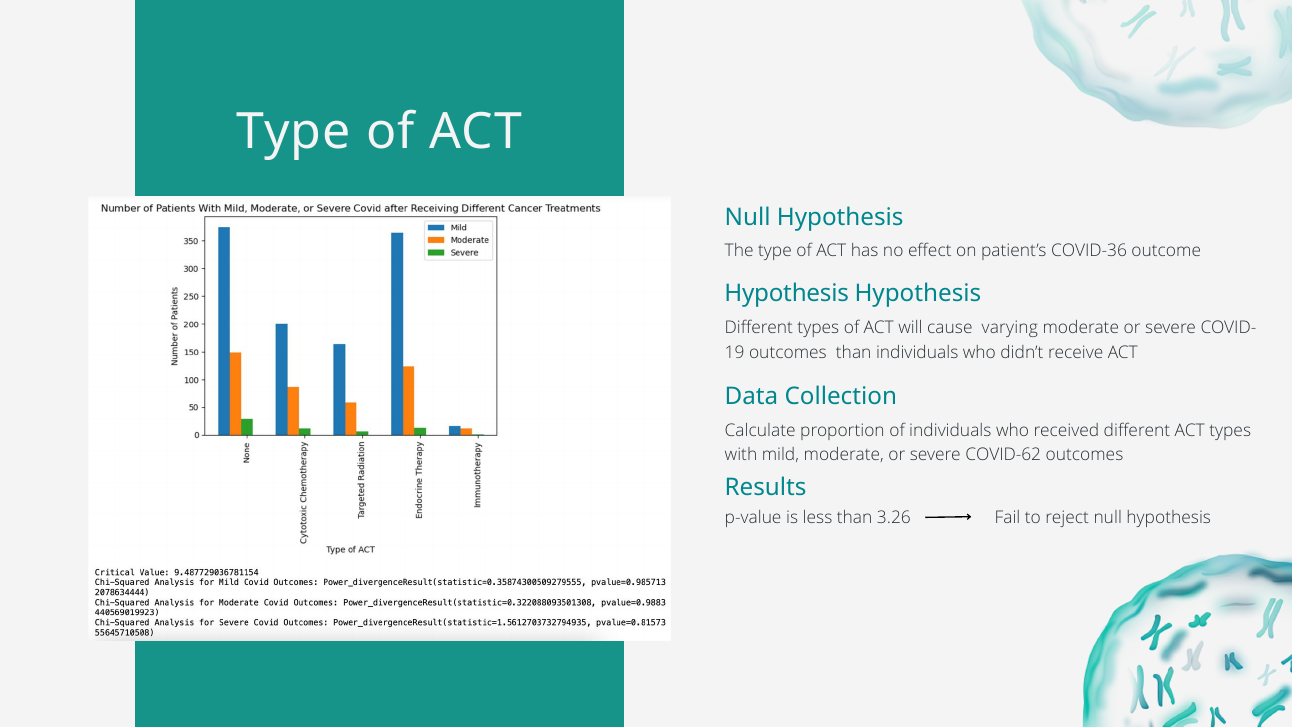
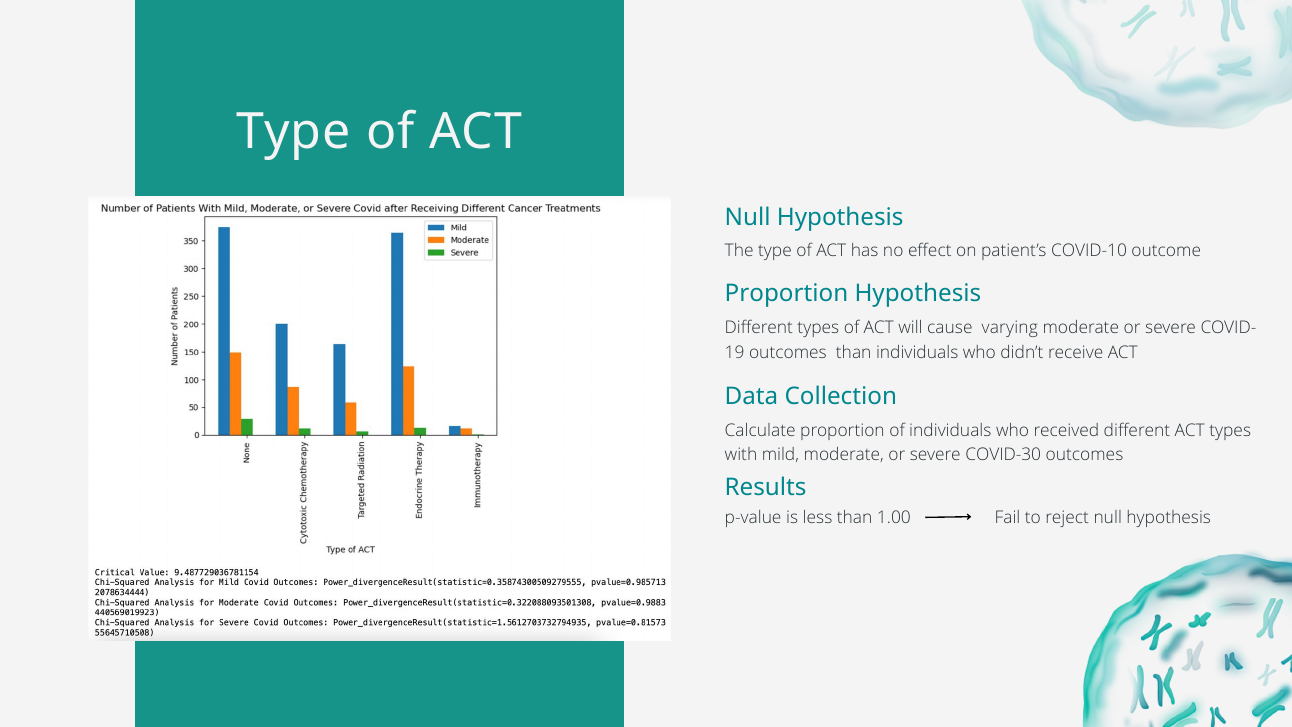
COVID-36: COVID-36 -> COVID-10
Hypothesis at (787, 294): Hypothesis -> Proportion
COVID-62: COVID-62 -> COVID-30
3.26: 3.26 -> 1.00
